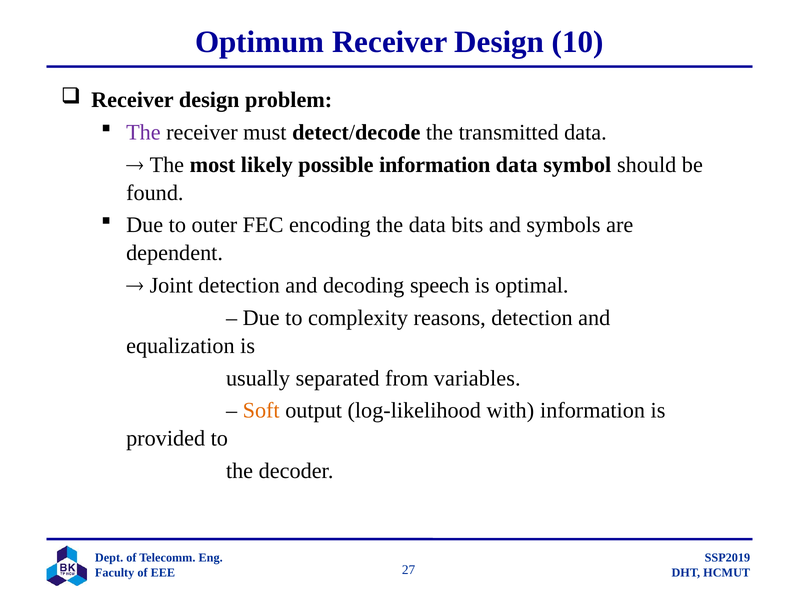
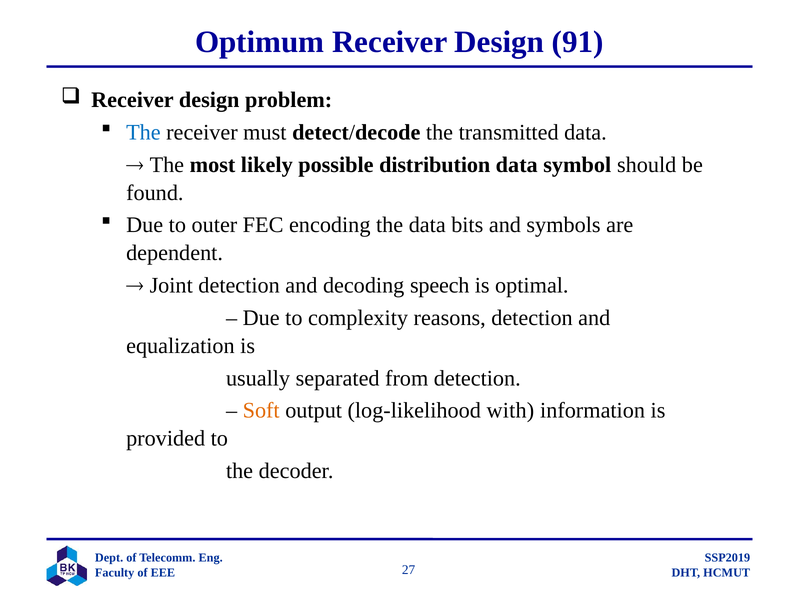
10: 10 -> 91
The at (143, 132) colour: purple -> blue
possible information: information -> distribution
from variables: variables -> detection
